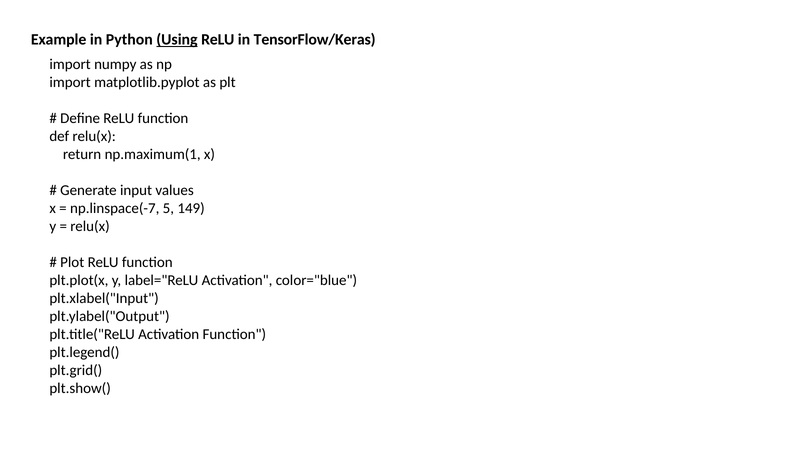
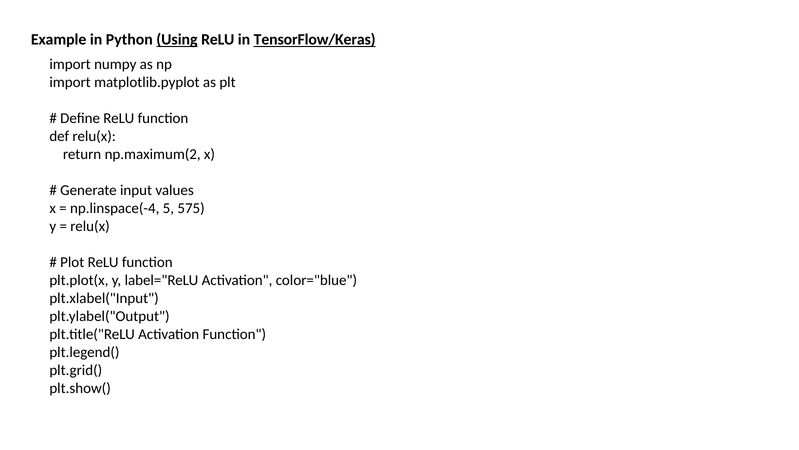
TensorFlow/Keras underline: none -> present
np.maximum(1: np.maximum(1 -> np.maximum(2
np.linspace(-7: np.linspace(-7 -> np.linspace(-4
149: 149 -> 575
